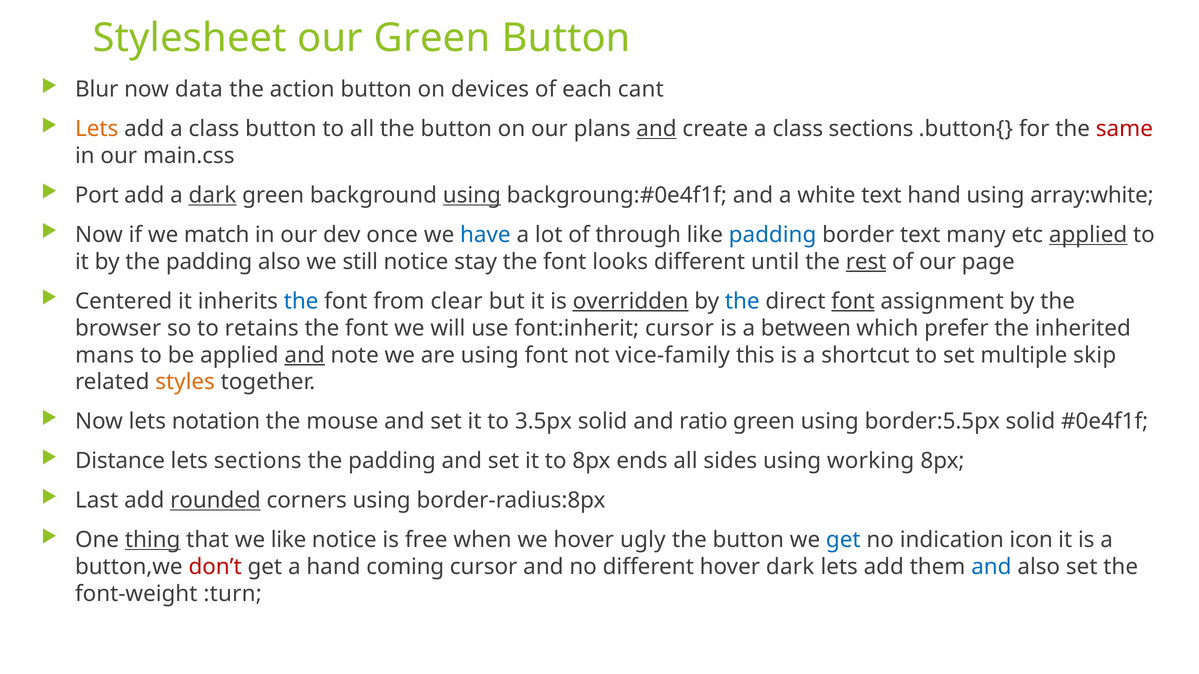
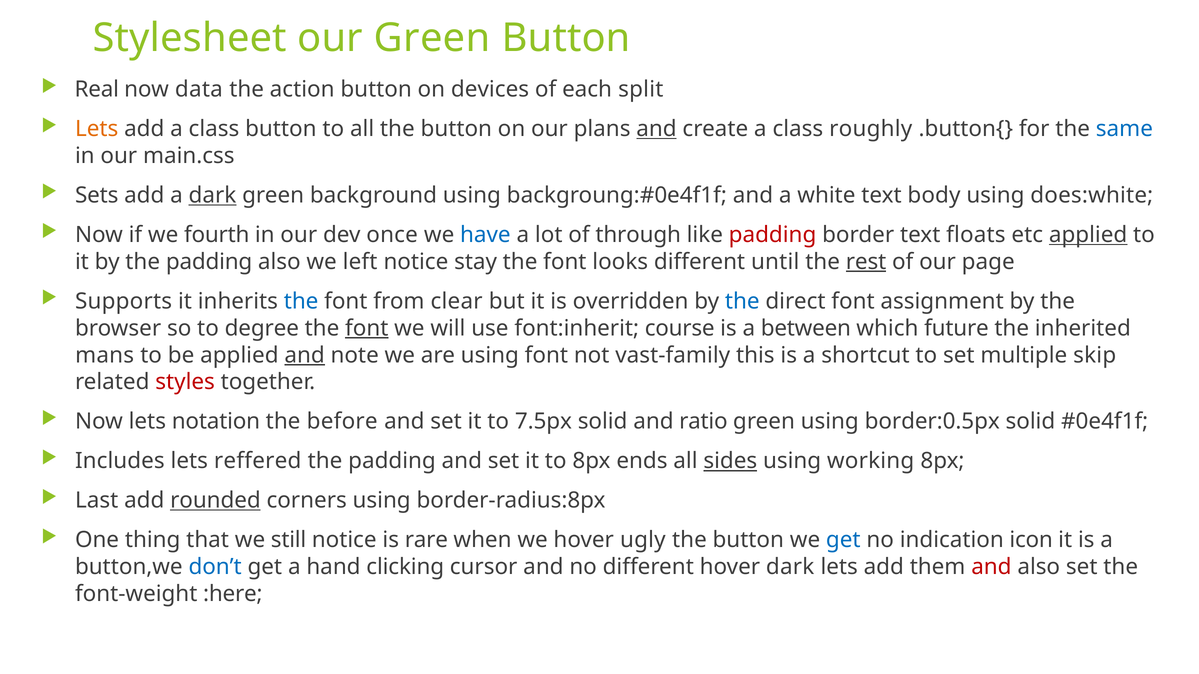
Blur: Blur -> Real
cant: cant -> split
class sections: sections -> roughly
same colour: red -> blue
Port: Port -> Sets
using at (472, 195) underline: present -> none
text hand: hand -> body
array:white: array:white -> does:white
match: match -> fourth
padding at (773, 235) colour: blue -> red
many: many -> floats
still: still -> left
Centered: Centered -> Supports
overridden underline: present -> none
font at (853, 301) underline: present -> none
retains: retains -> degree
font at (367, 328) underline: none -> present
font:inherit cursor: cursor -> course
prefer: prefer -> future
vice-family: vice-family -> vast-family
styles colour: orange -> red
mouse: mouse -> before
3.5px: 3.5px -> 7.5px
border:5.5px: border:5.5px -> border:0.5px
Distance: Distance -> Includes
lets sections: sections -> reffered
sides underline: none -> present
thing underline: present -> none
we like: like -> still
free: free -> rare
don’t colour: red -> blue
coming: coming -> clicking
and at (991, 567) colour: blue -> red
:turn: :turn -> :here
